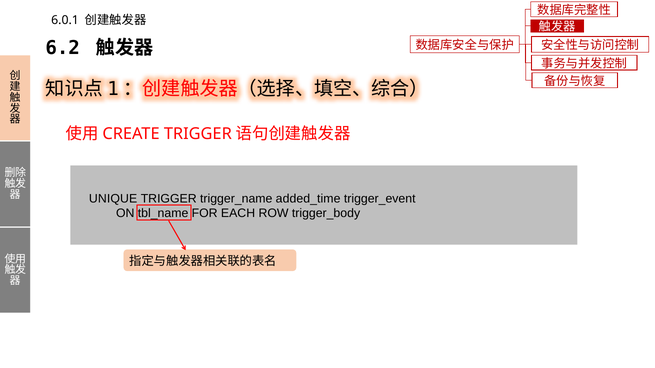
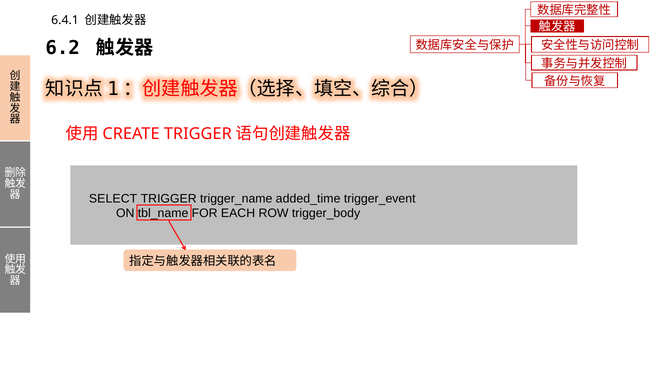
6.0.1: 6.0.1 -> 6.4.1
UNIQUE: UNIQUE -> SELECT
